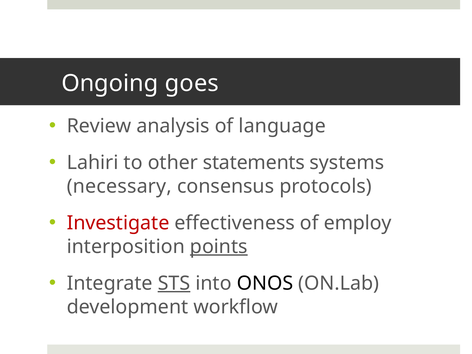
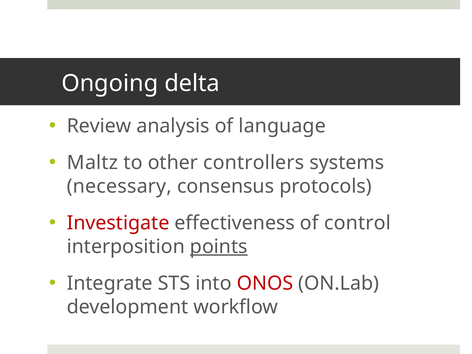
goes: goes -> delta
Lahiri: Lahiri -> Maltz
statements: statements -> controllers
employ: employ -> control
STS underline: present -> none
ONOS colour: black -> red
